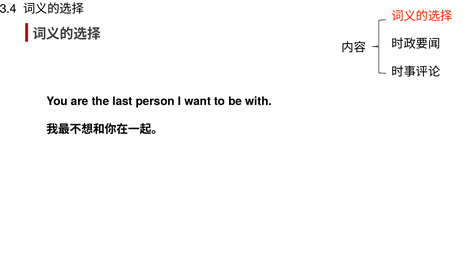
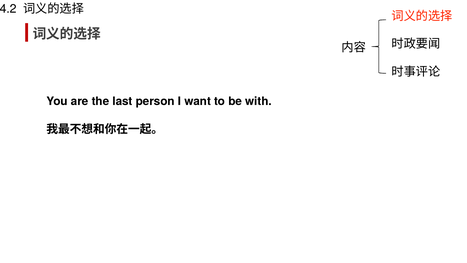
3.4: 3.4 -> 4.2
